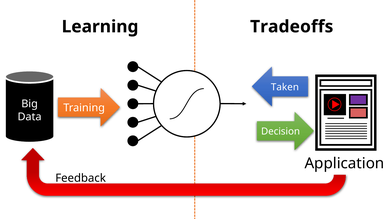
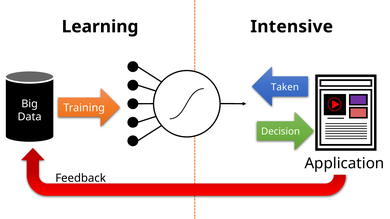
Tradeoffs: Tradeoffs -> Intensive
